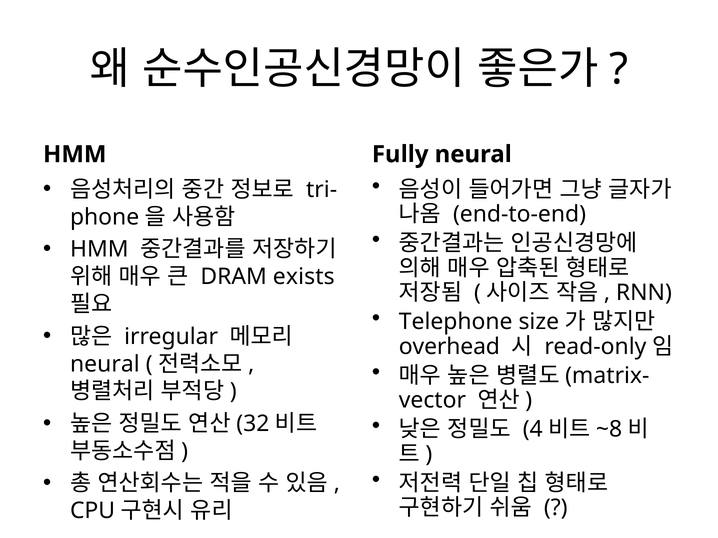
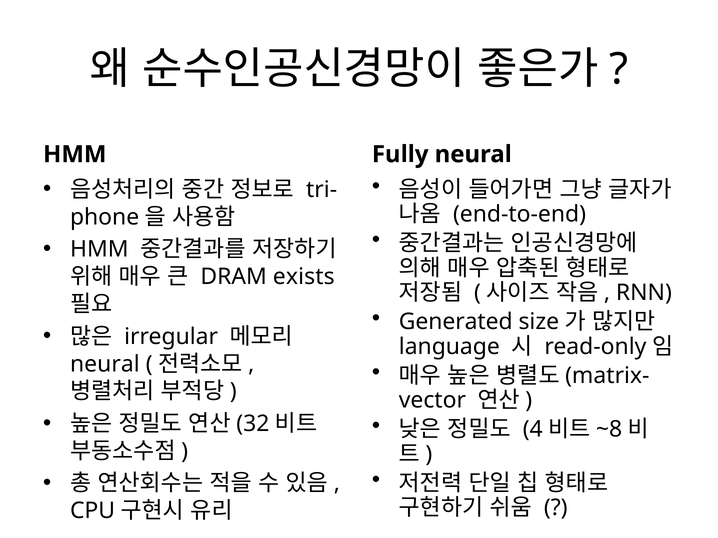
Telephone: Telephone -> Generated
overhead: overhead -> language
